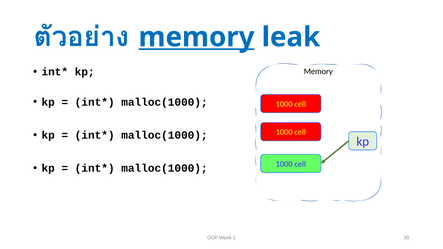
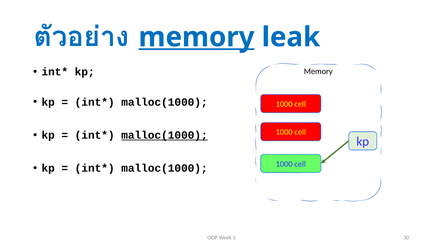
malloc(1000 at (164, 135) underline: none -> present
